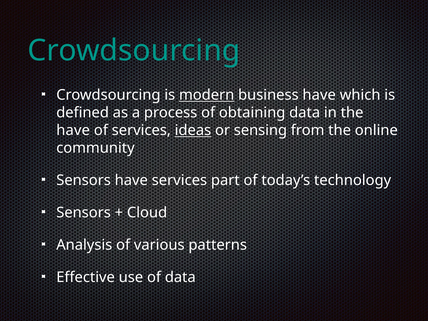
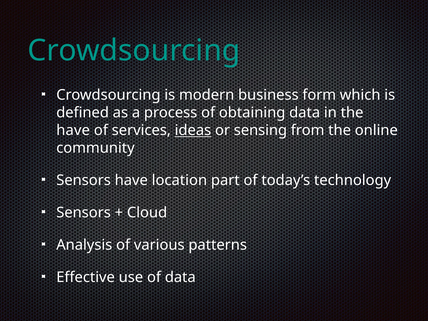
modern underline: present -> none
business have: have -> form
have services: services -> location
